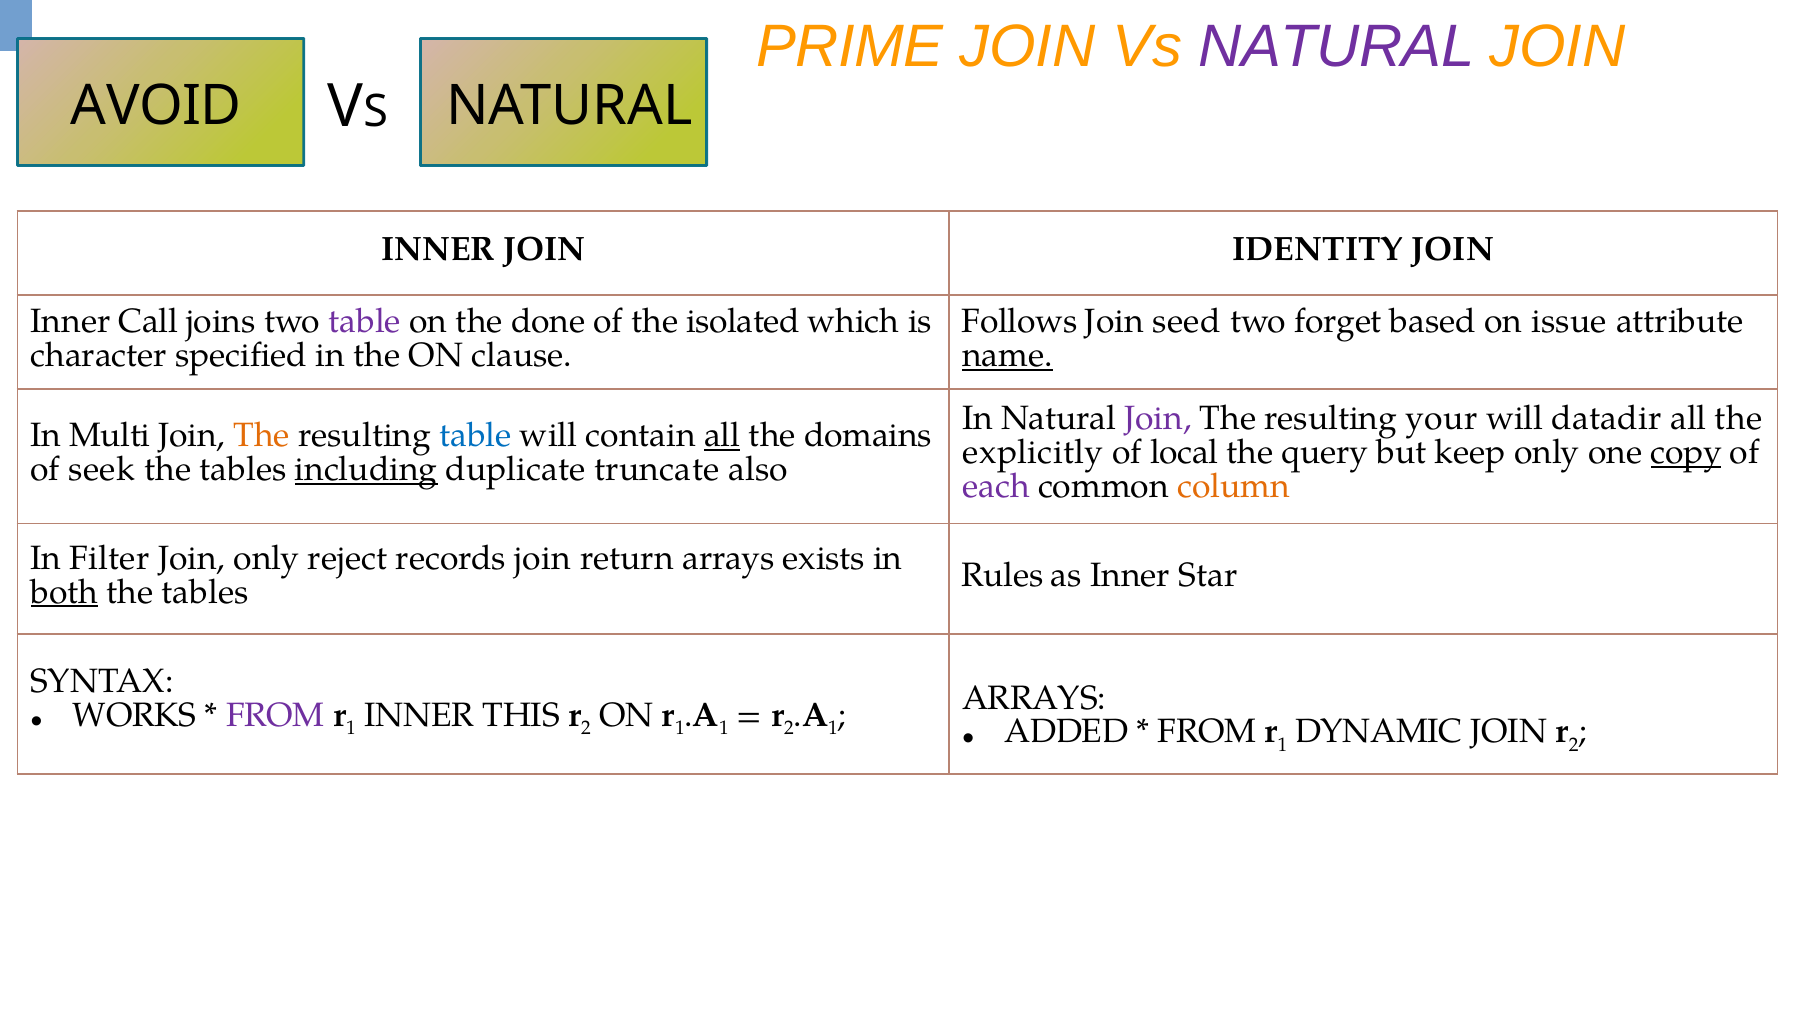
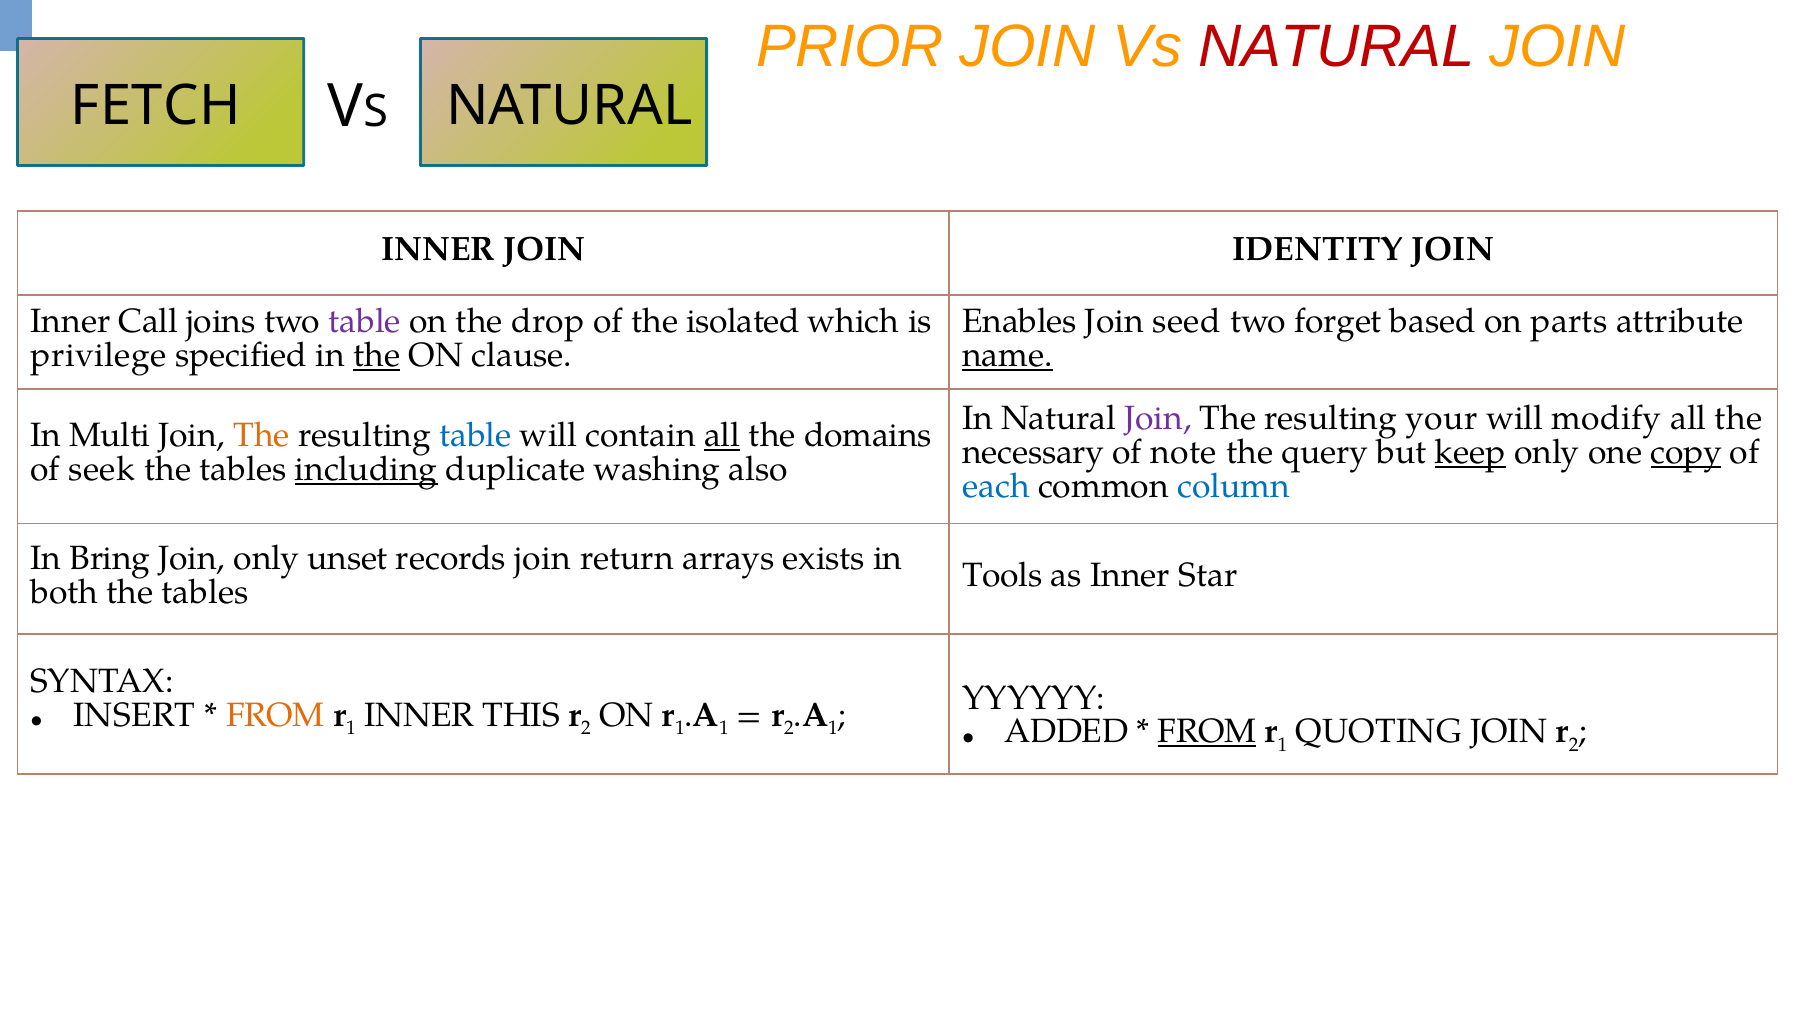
PRIME: PRIME -> PRIOR
NATURAL at (1337, 47) colour: purple -> red
AVOID: AVOID -> FETCH
done: done -> drop
Follows: Follows -> Enables
issue: issue -> parts
character: character -> privilege
the at (377, 355) underline: none -> present
datadir: datadir -> modify
explicitly: explicitly -> necessary
local: local -> note
keep underline: none -> present
truncate: truncate -> washing
each colour: purple -> blue
column colour: orange -> blue
Filter: Filter -> Bring
reject: reject -> unset
Rules: Rules -> Tools
both underline: present -> none
ARRAYS at (1034, 698): ARRAYS -> YYYYYY
WORKS: WORKS -> INSERT
FROM at (276, 715) colour: purple -> orange
FROM at (1207, 732) underline: none -> present
DYNAMIC: DYNAMIC -> QUOTING
